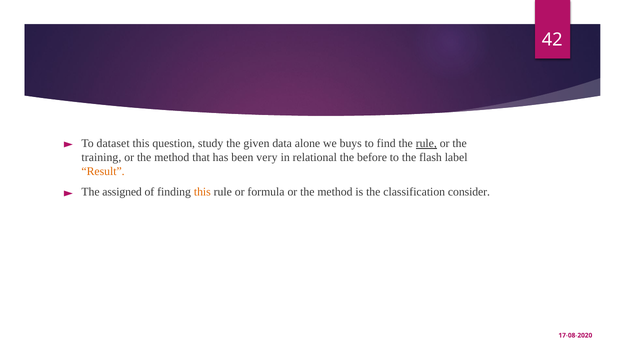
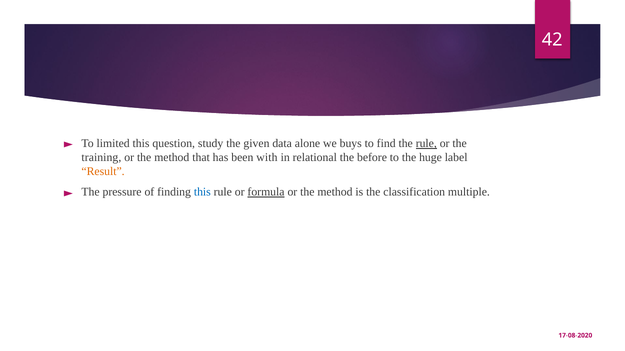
dataset: dataset -> limited
very: very -> with
flash: flash -> huge
assigned: assigned -> pressure
this at (202, 192) colour: orange -> blue
formula underline: none -> present
consider: consider -> multiple
